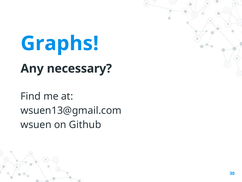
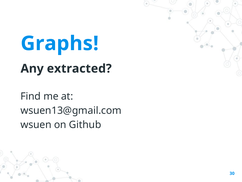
necessary: necessary -> extracted
